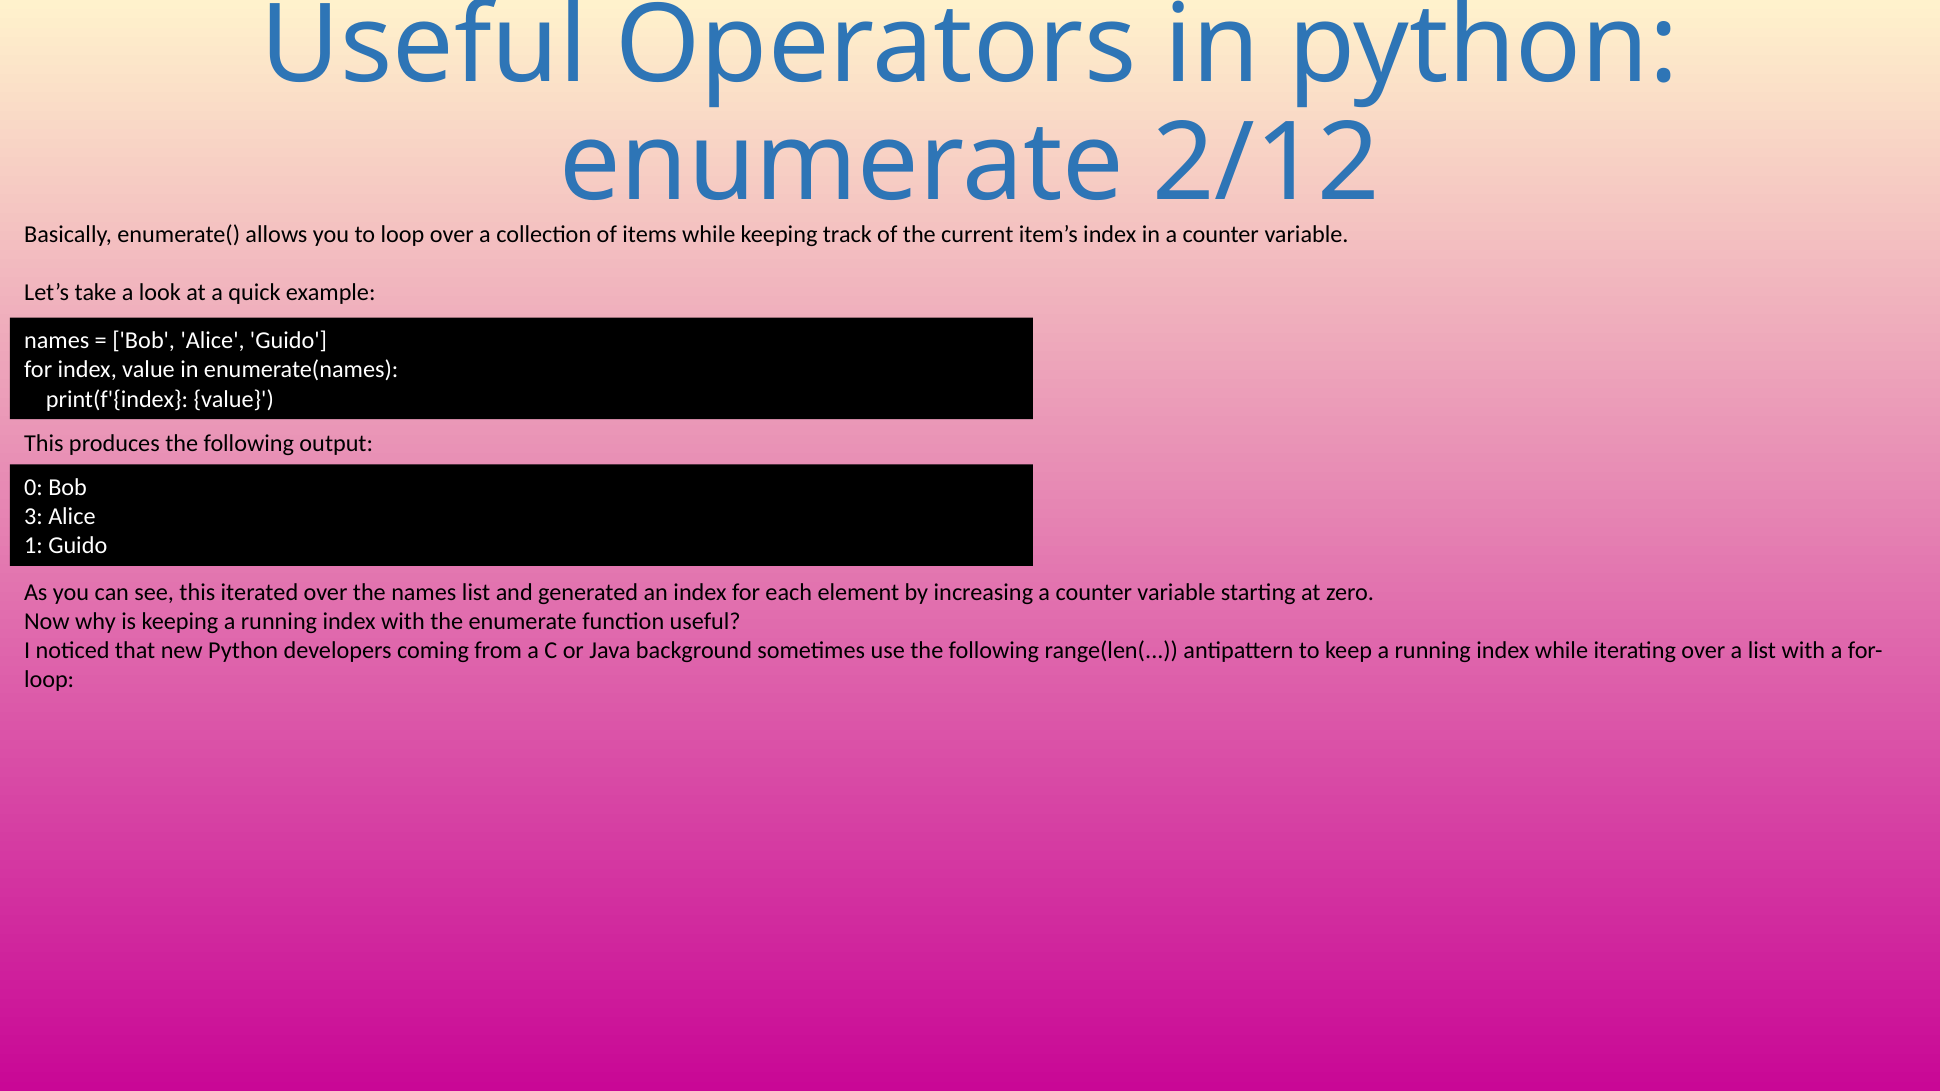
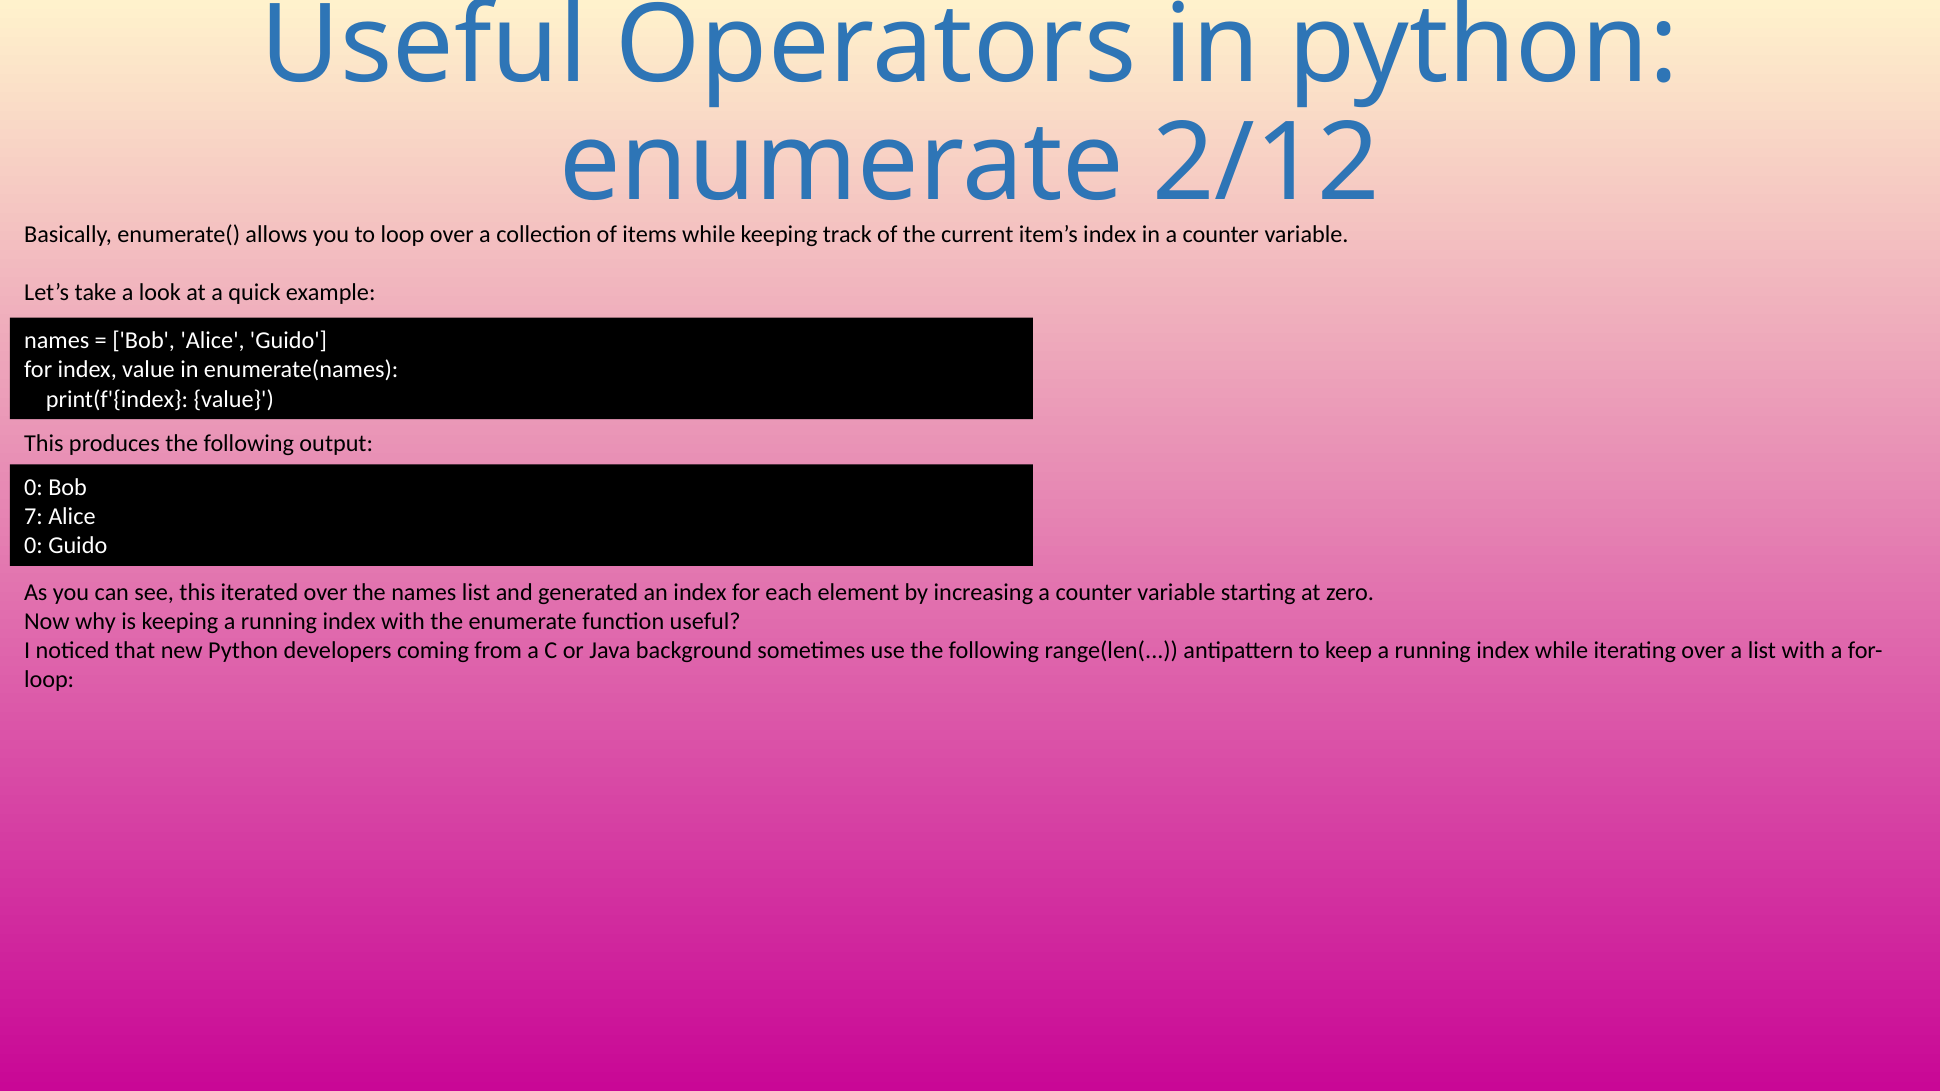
3: 3 -> 7
1 at (34, 546): 1 -> 0
